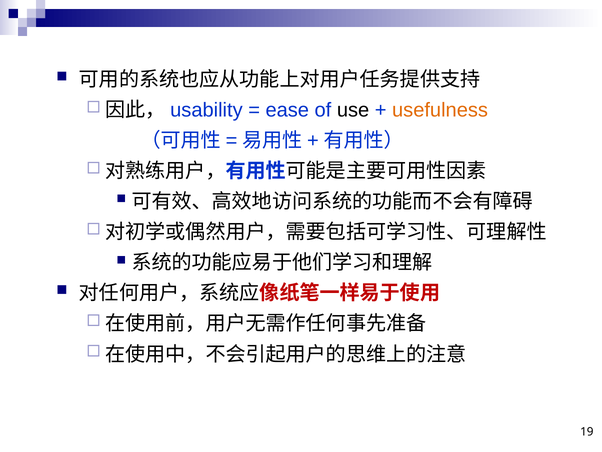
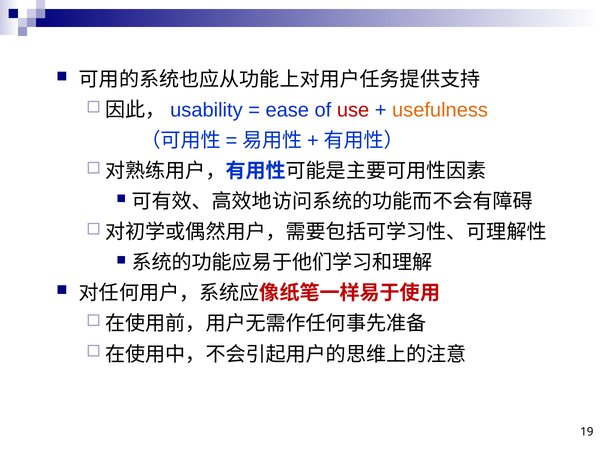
use colour: black -> red
